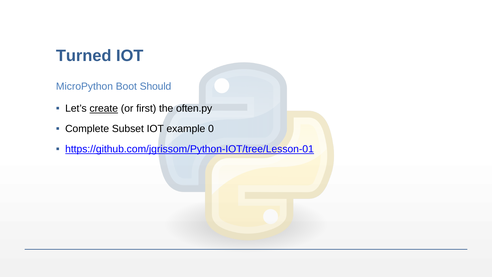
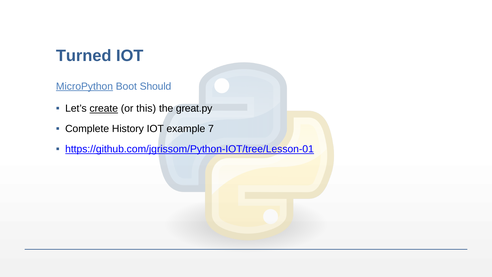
MicroPython underline: none -> present
first: first -> this
often.py: often.py -> great.py
Subset: Subset -> History
0: 0 -> 7
